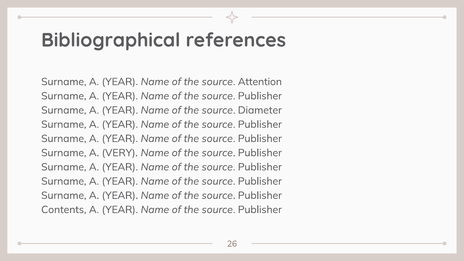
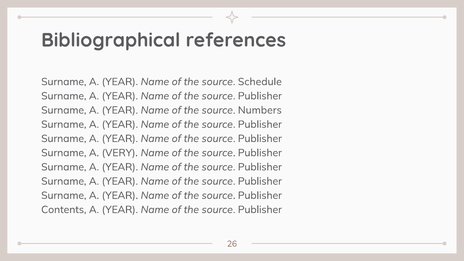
Attention: Attention -> Schedule
Diameter: Diameter -> Numbers
